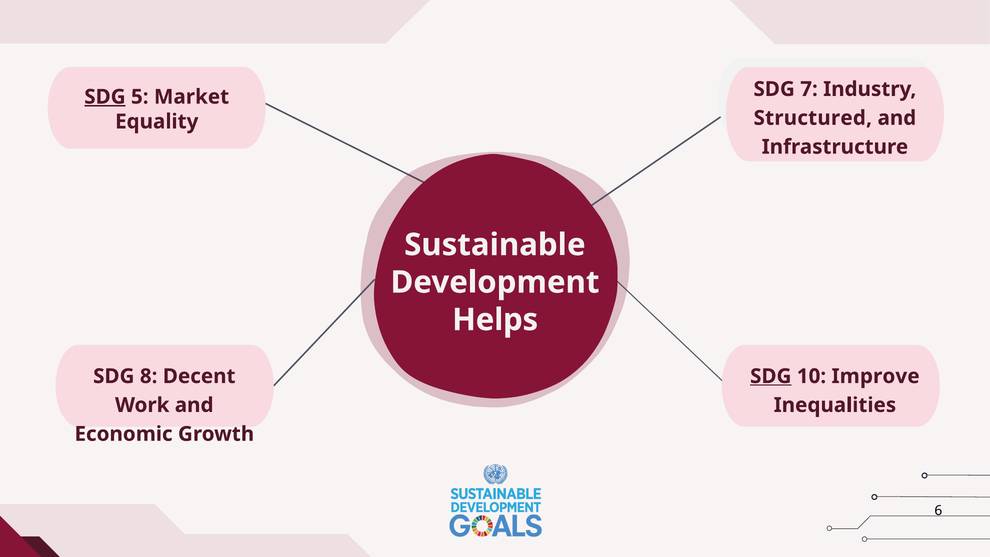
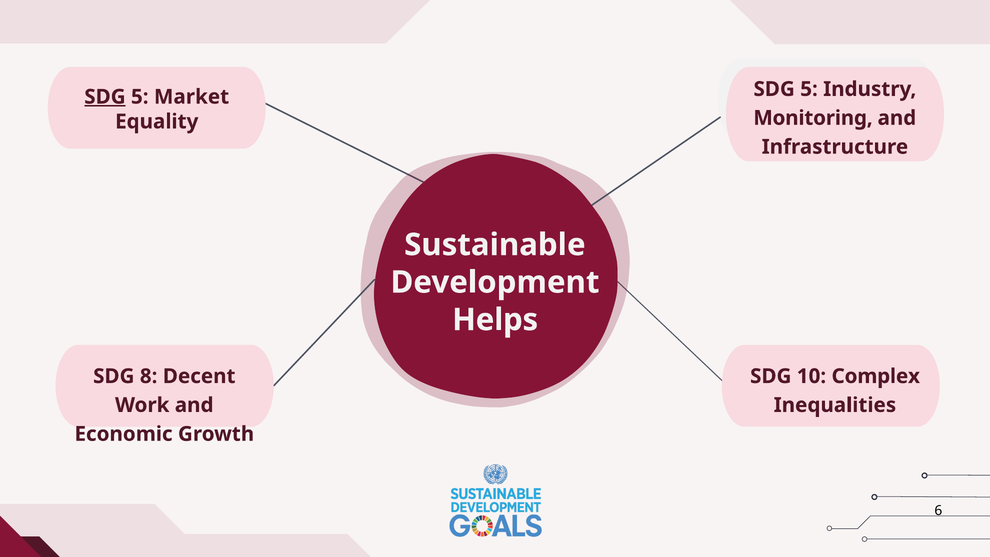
7 at (809, 89): 7 -> 5
Structured: Structured -> Monitoring
SDG at (771, 376) underline: present -> none
Improve: Improve -> Complex
